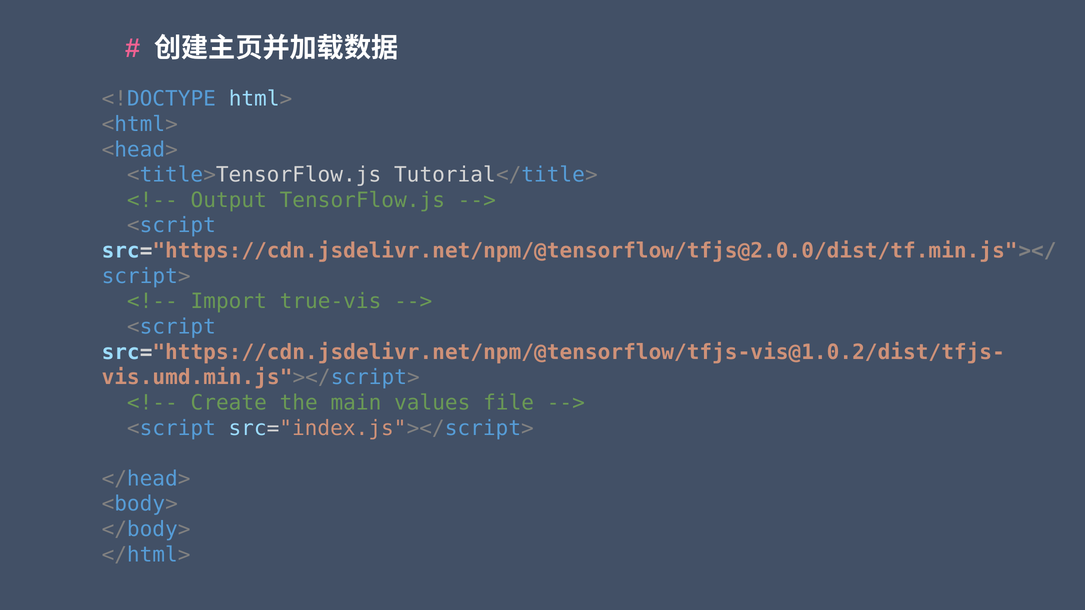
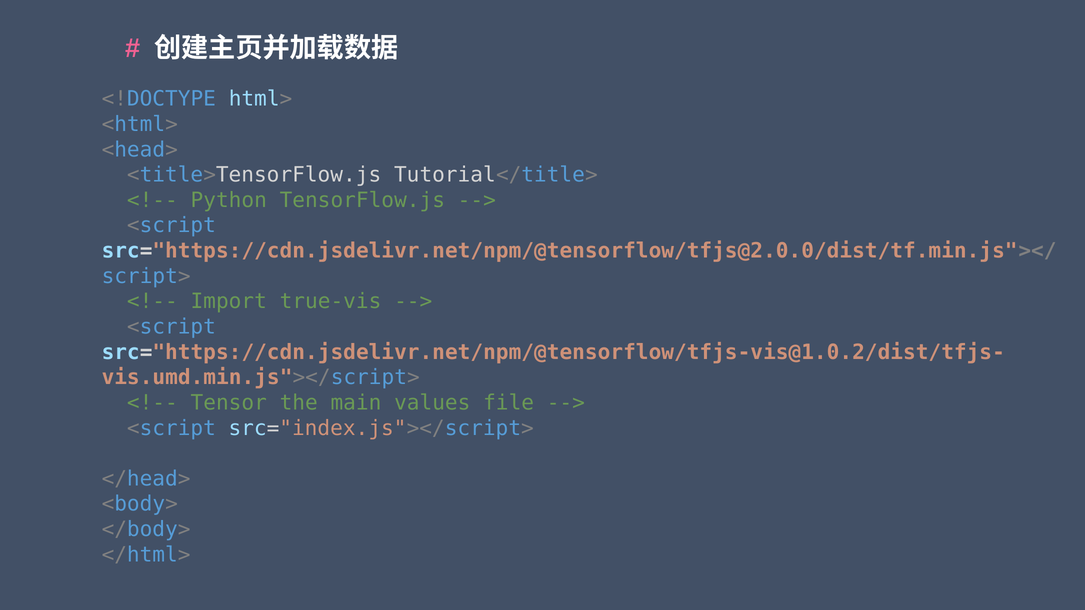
Output: Output -> Python
Create: Create -> Tensor
